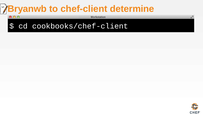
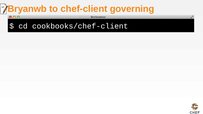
determine: determine -> governing
